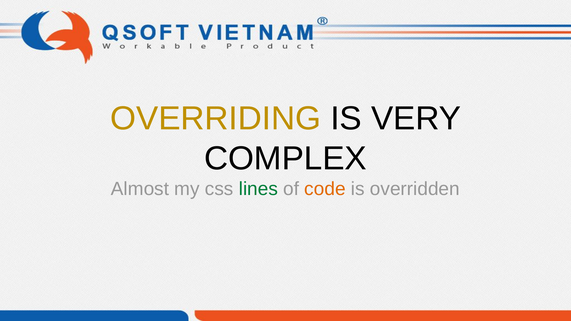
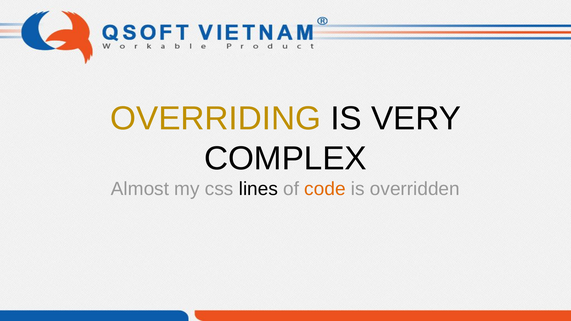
lines colour: green -> black
